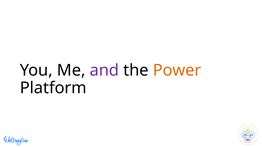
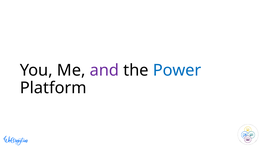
Power colour: orange -> blue
